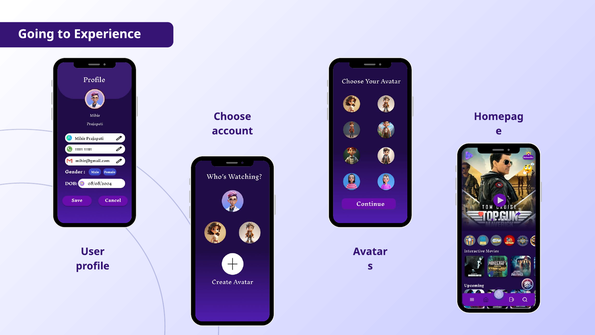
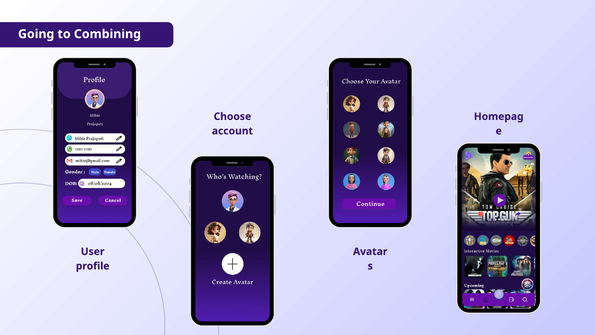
Experience: Experience -> Combining
